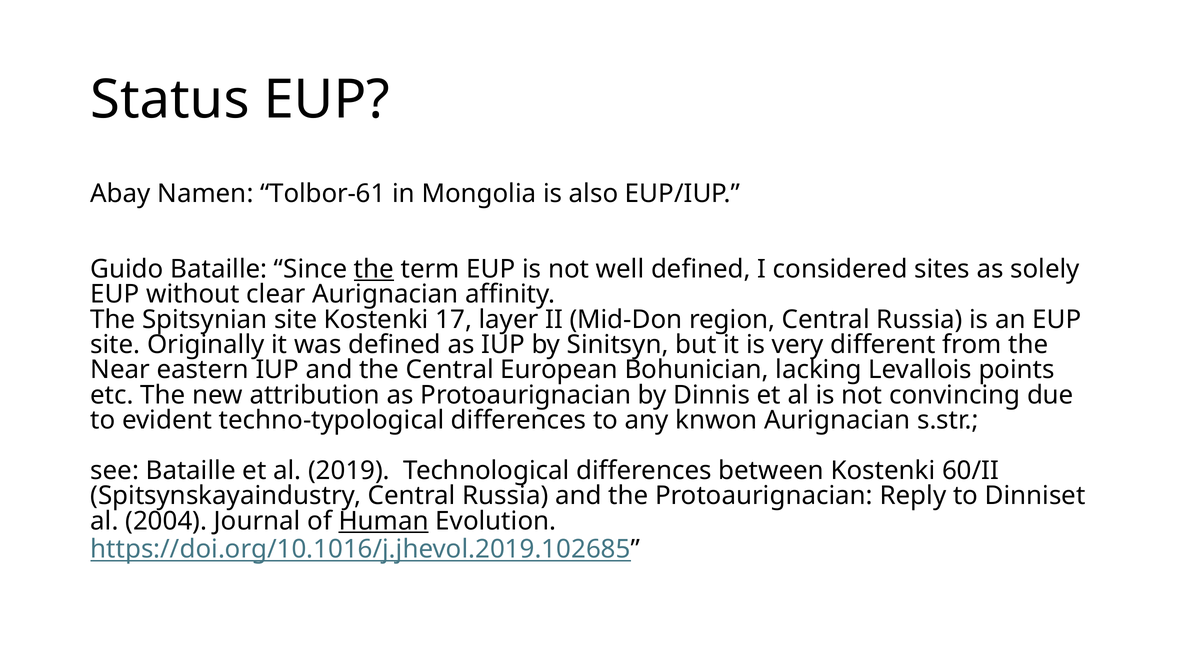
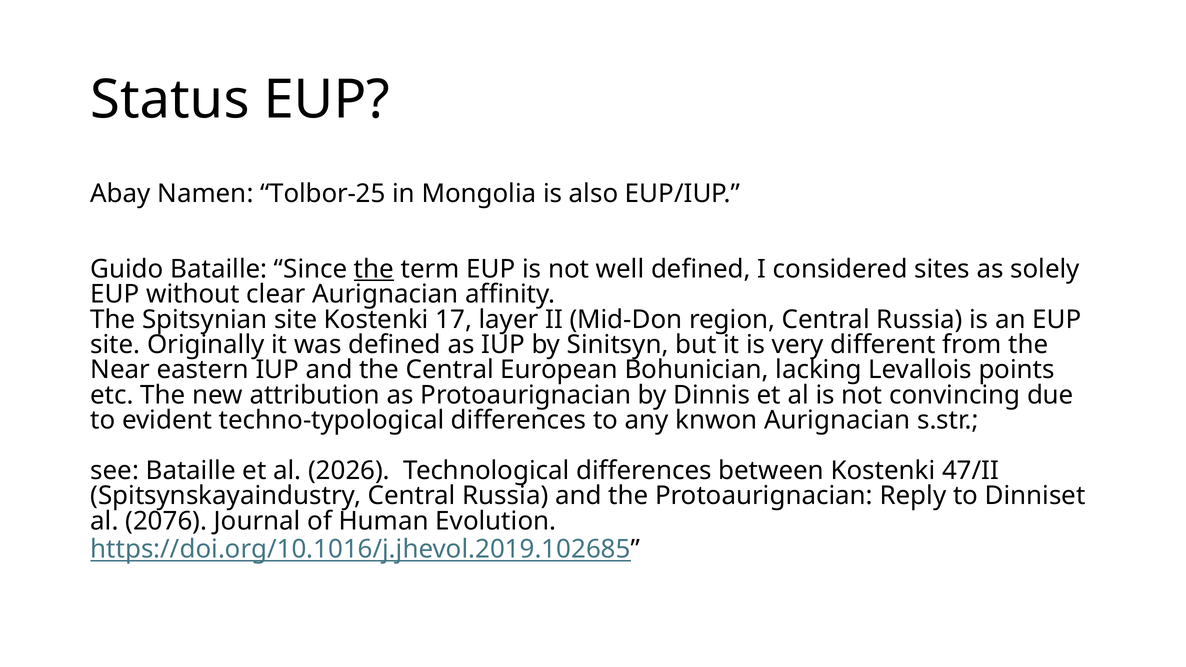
Tolbor-61: Tolbor-61 -> Tolbor-25
2019: 2019 -> 2026
60/II: 60/II -> 47/II
2004: 2004 -> 2076
Human underline: present -> none
